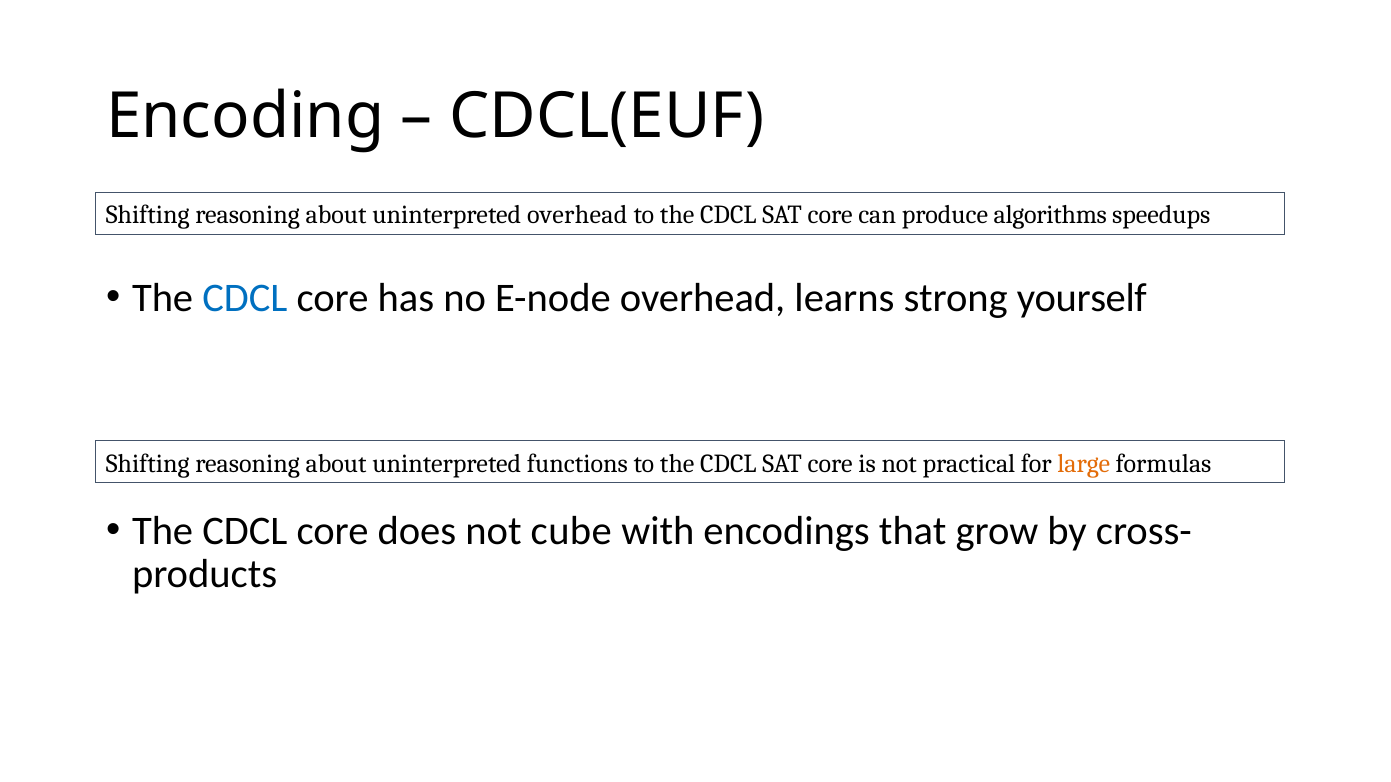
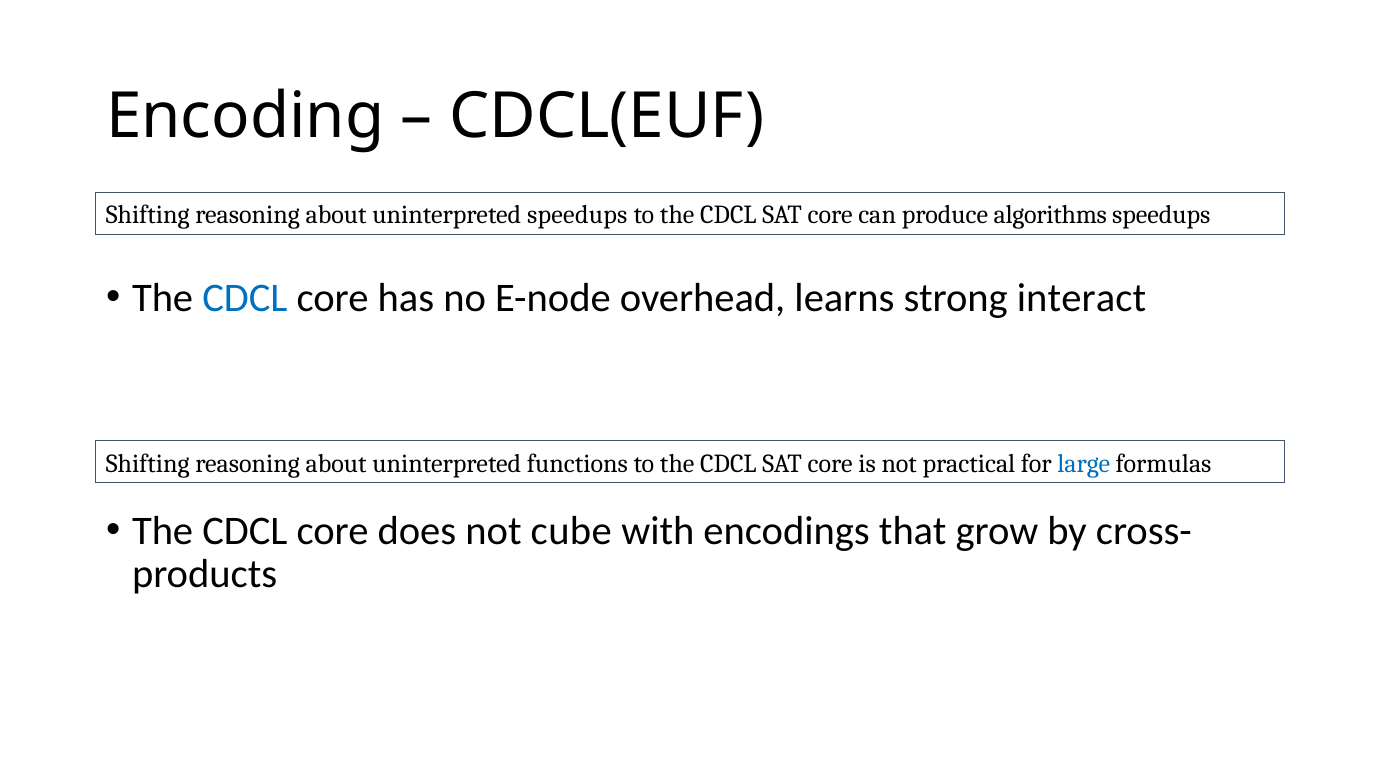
uninterpreted overhead: overhead -> speedups
yourself: yourself -> interact
large colour: orange -> blue
